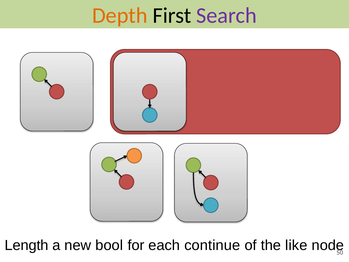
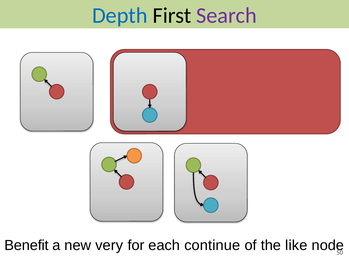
Depth colour: orange -> blue
Length: Length -> Benefit
bool: bool -> very
